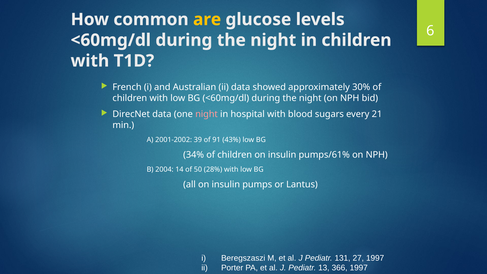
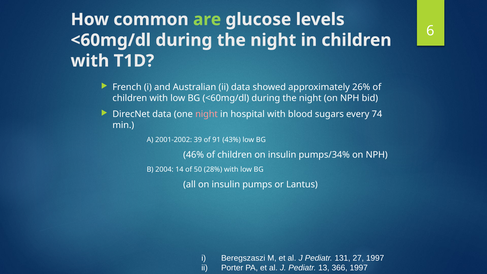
are colour: yellow -> light green
30%: 30% -> 26%
21: 21 -> 74
34%: 34% -> 46%
pumps/61%: pumps/61% -> pumps/34%
